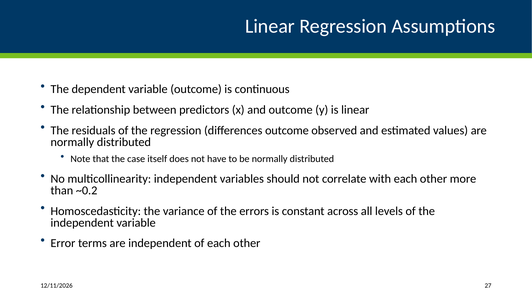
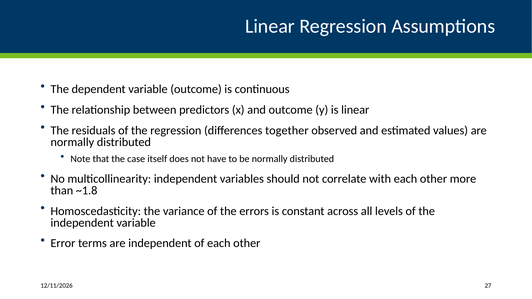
differences outcome: outcome -> together
~0.2: ~0.2 -> ~1.8
